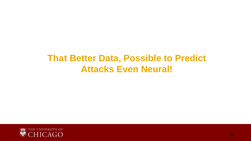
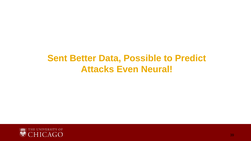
That: That -> Sent
